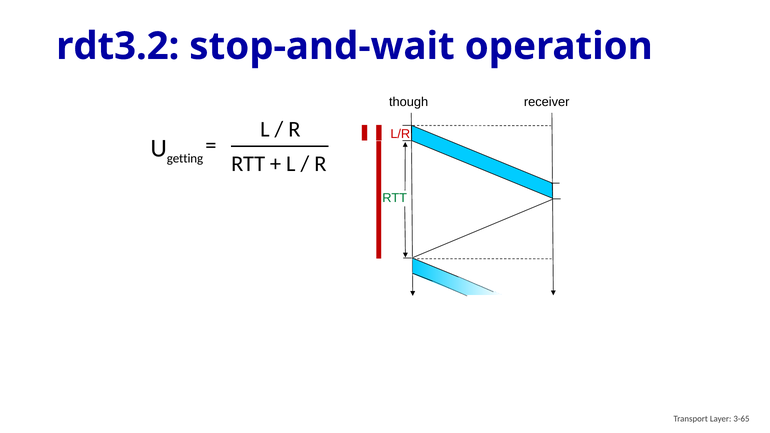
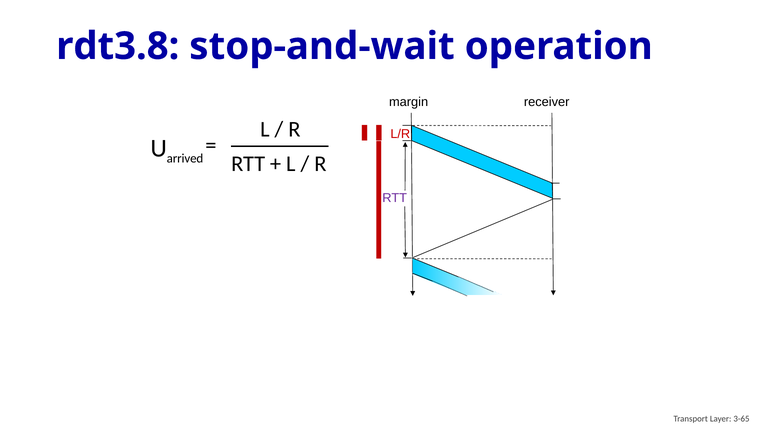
rdt3.2: rdt3.2 -> rdt3.8
though: though -> margin
getting: getting -> arrived
RTT at (395, 198) colour: green -> purple
